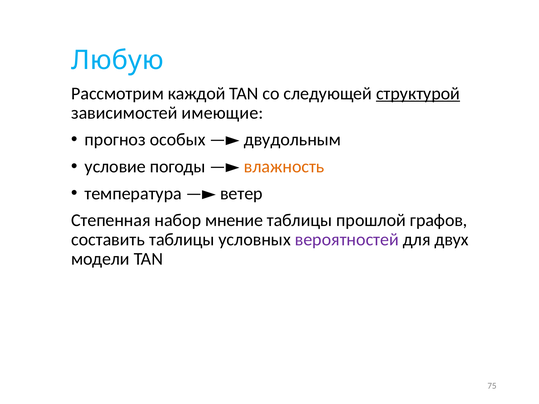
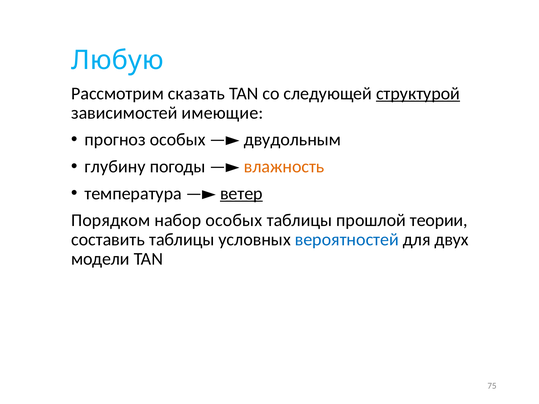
каждой: каждой -> сказать
условие: условие -> глубину
ветер underline: none -> present
Степенная: Степенная -> Порядком
набор мнение: мнение -> особых
графов: графов -> теории
вероятностей colour: purple -> blue
